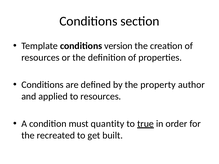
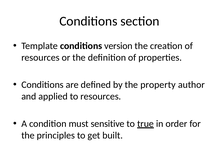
quantity: quantity -> sensitive
recreated: recreated -> principles
